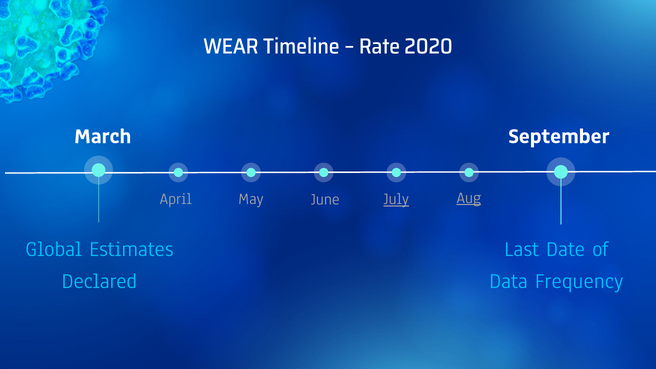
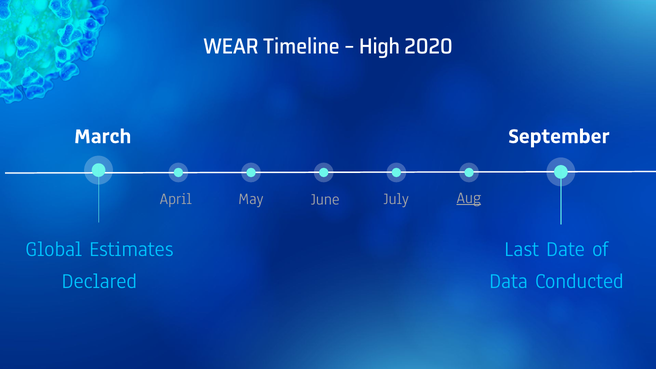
Rate: Rate -> High
July underline: present -> none
Frequency: Frequency -> Conducted
